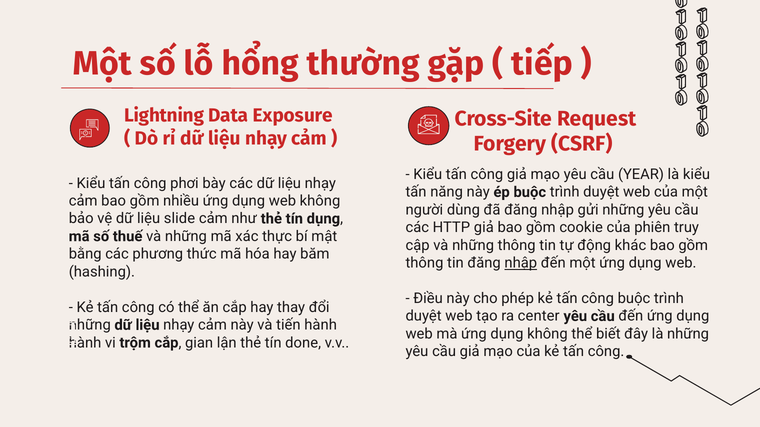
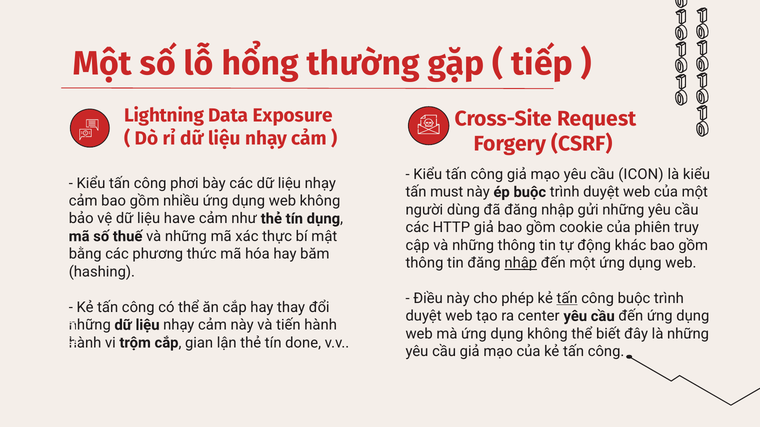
YEAR: YEAR -> ICON
năng: năng -> must
slide: slide -> have
tấn at (567, 299) underline: none -> present
